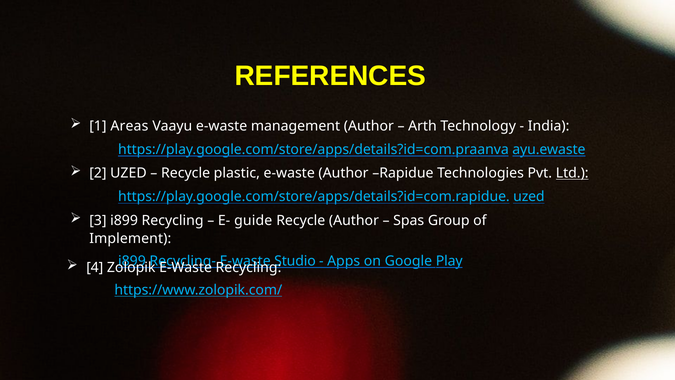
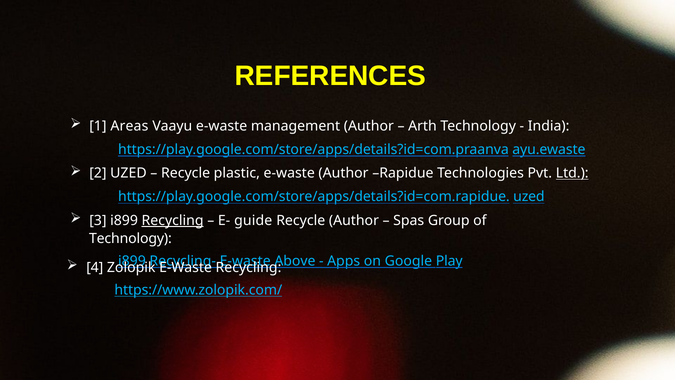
Recycling at (173, 220) underline: none -> present
Implement at (130, 238): Implement -> Technology
Studio: Studio -> Above
